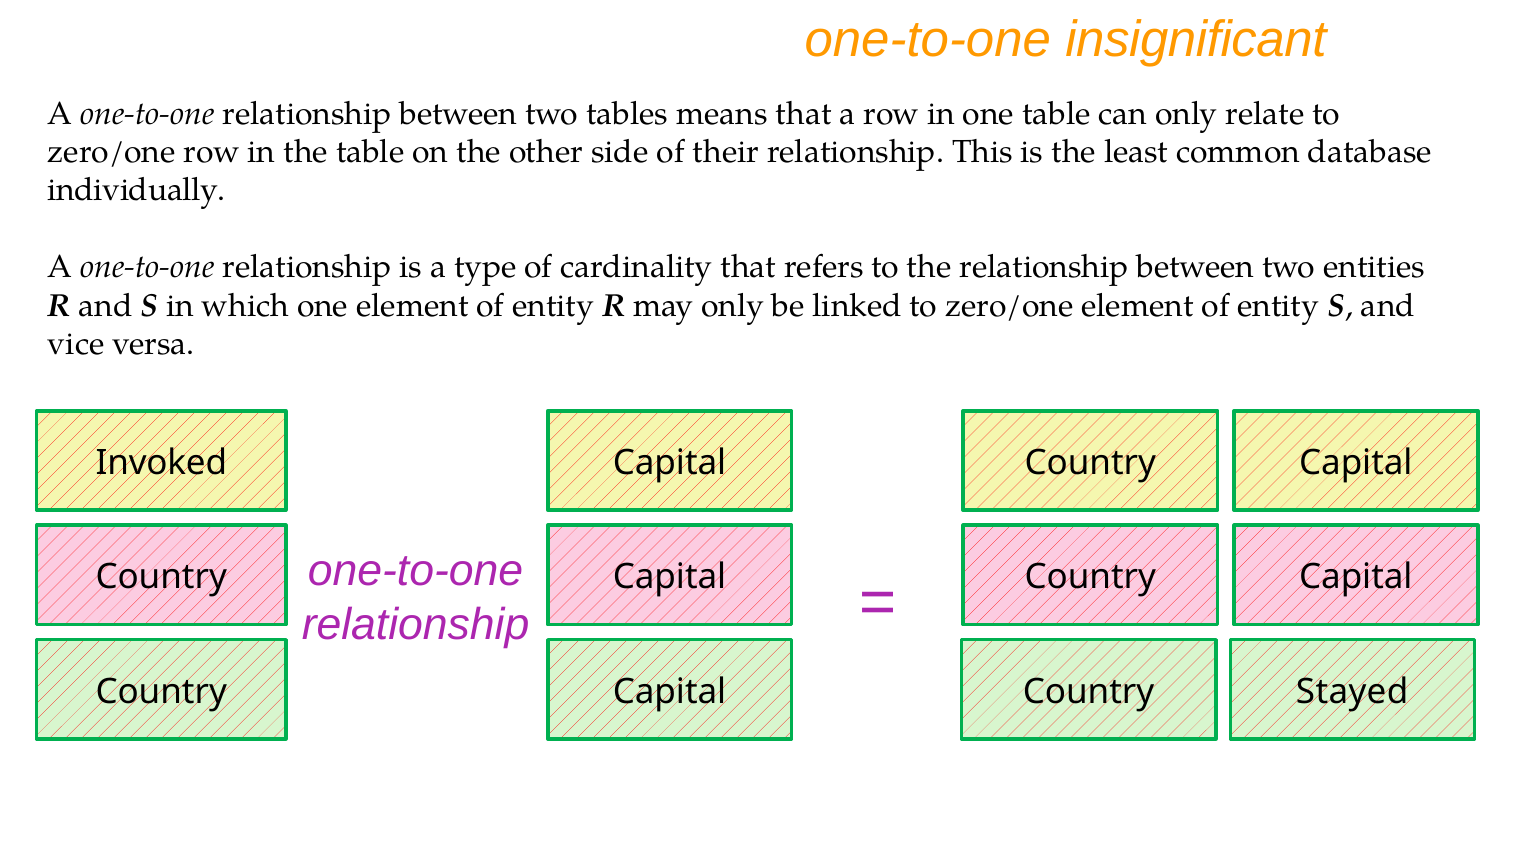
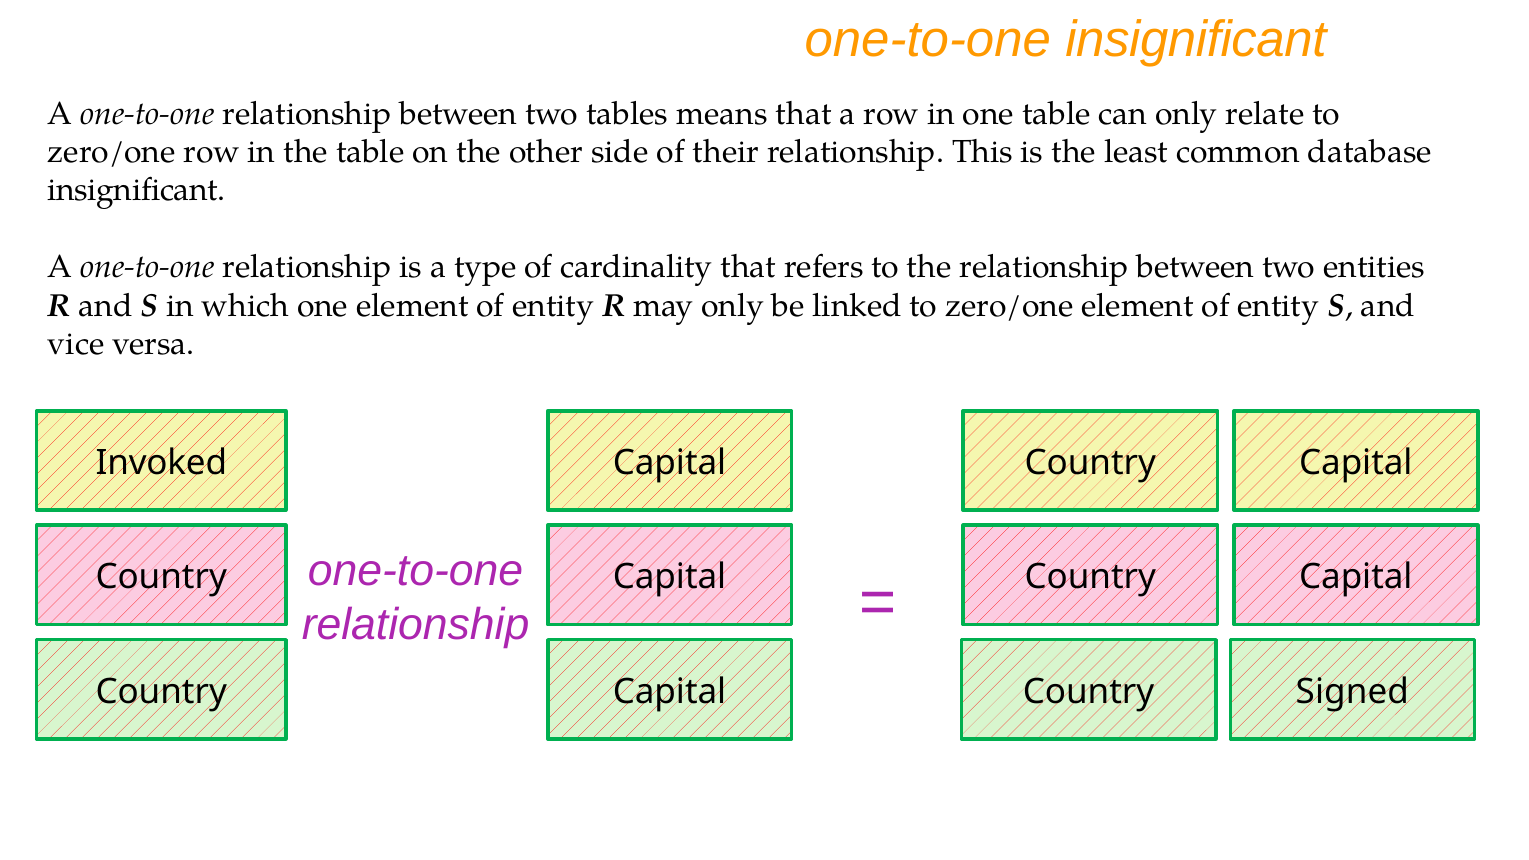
individually at (137, 190): individually -> insignificant
Stayed: Stayed -> Signed
